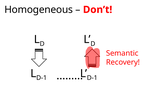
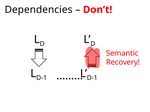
Homogeneous: Homogeneous -> Dependencies
